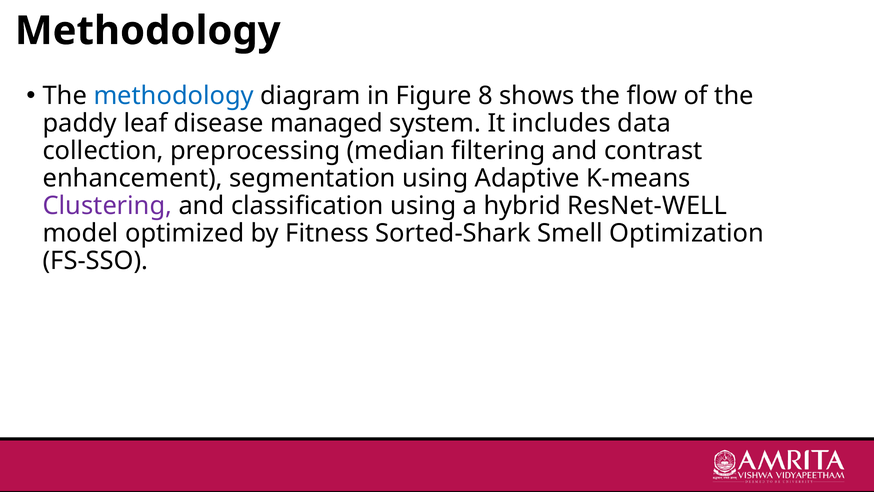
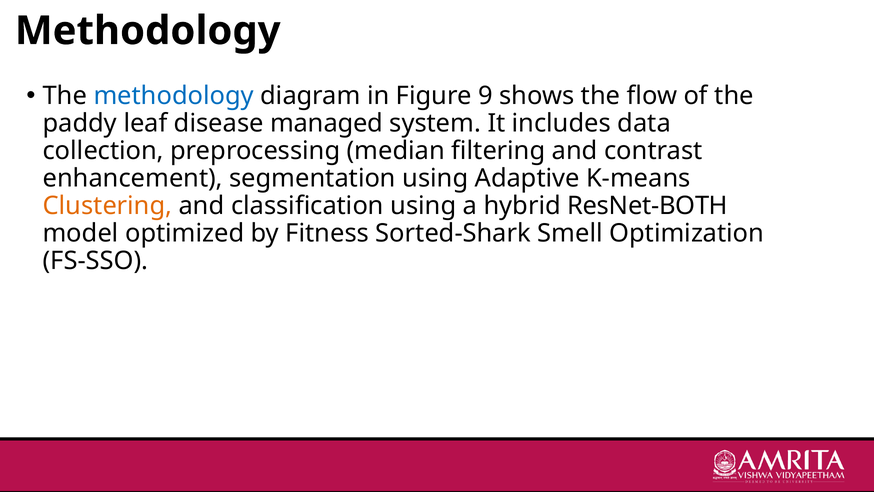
8: 8 -> 9
Clustering colour: purple -> orange
ResNet-WELL: ResNet-WELL -> ResNet-BOTH
